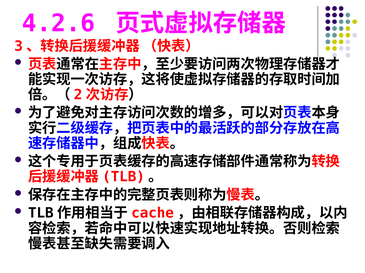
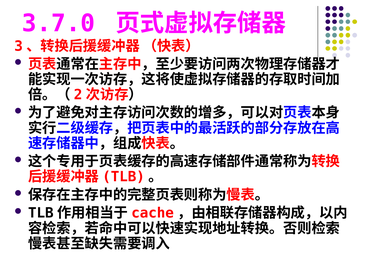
4.2.6: 4.2.6 -> 3.7.0
